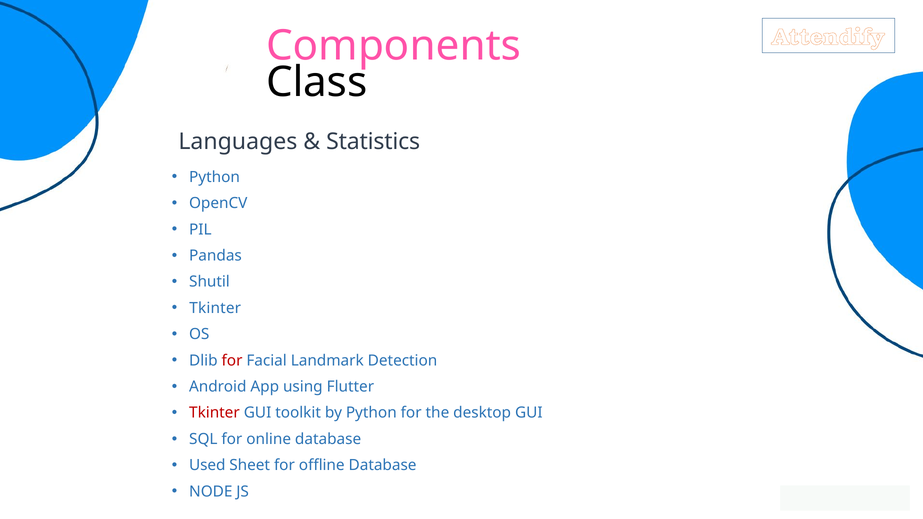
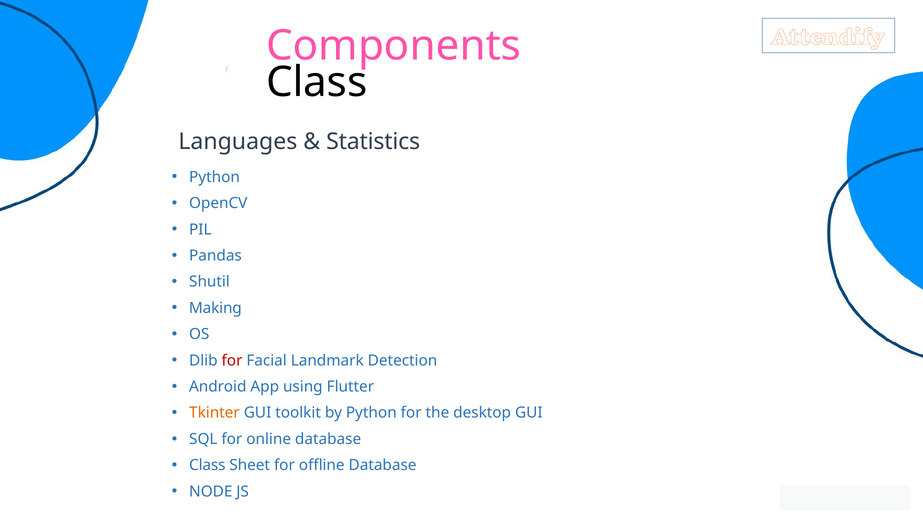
Tkinter at (215, 308): Tkinter -> Making
Tkinter at (214, 413) colour: red -> orange
Used at (207, 465): Used -> Class
